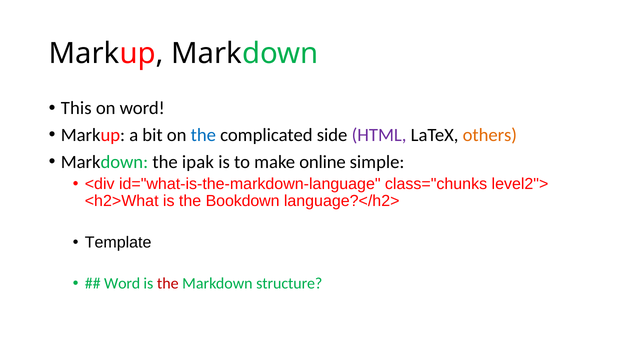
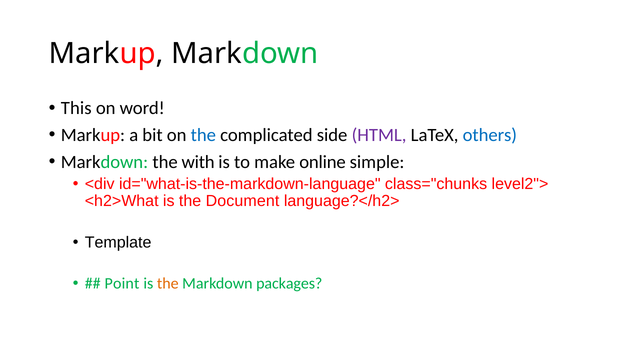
others colour: orange -> blue
ipak: ipak -> with
Bookdown: Bookdown -> Document
Word at (122, 284): Word -> Point
the at (168, 284) colour: red -> orange
structure: structure -> packages
